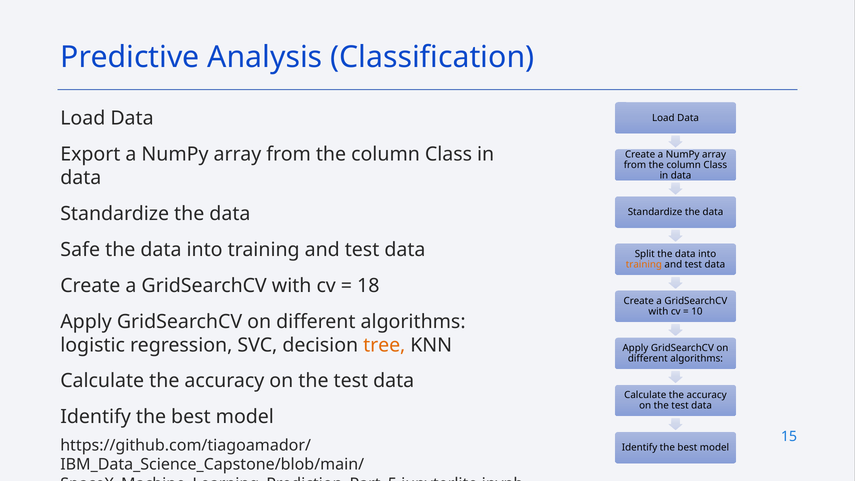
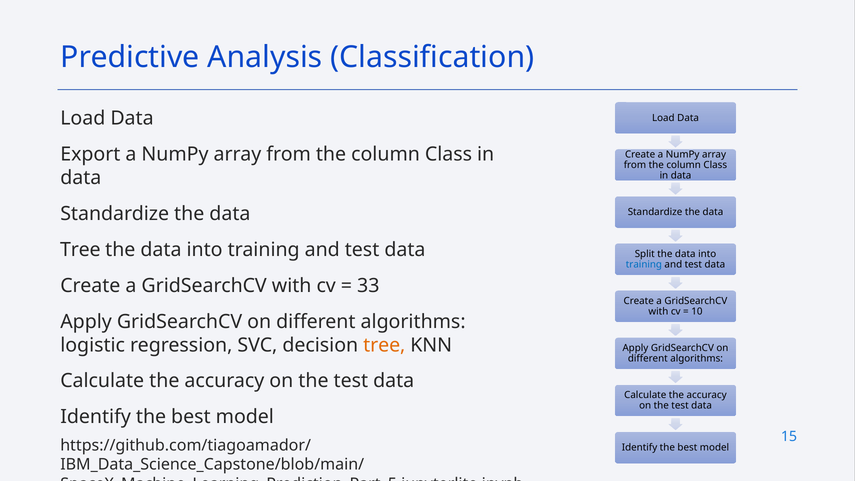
Safe at (80, 250): Safe -> Tree
training at (644, 264) colour: orange -> blue
18: 18 -> 33
